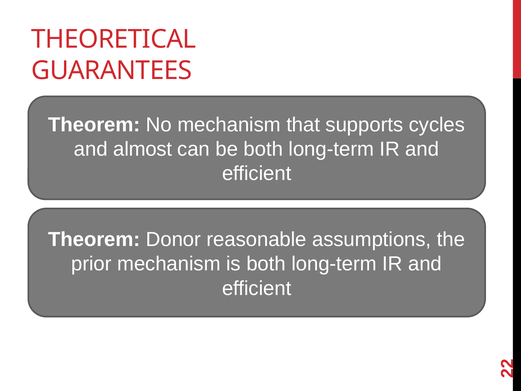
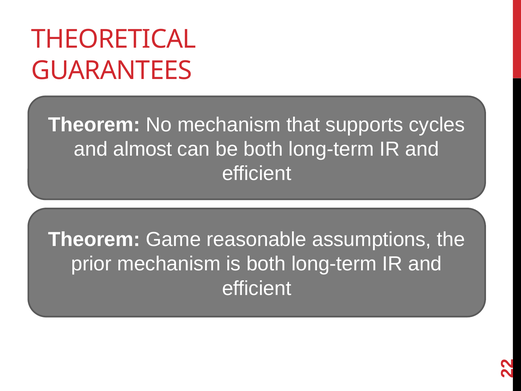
Donor: Donor -> Game
